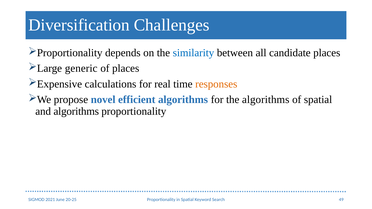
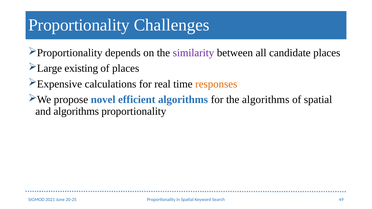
Diversification at (79, 25): Diversification -> Proportionality
similarity colour: blue -> purple
generic: generic -> existing
